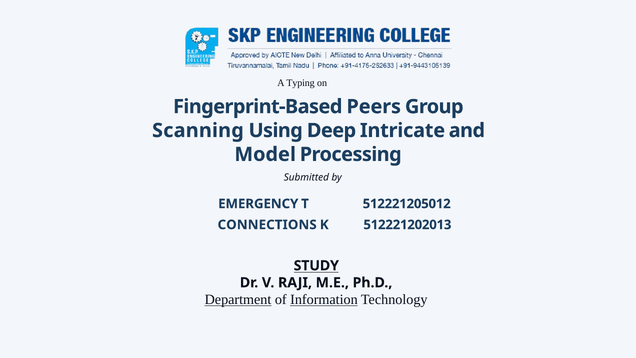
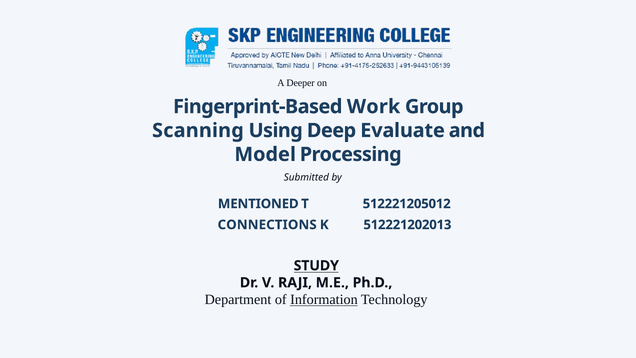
Typing: Typing -> Deeper
Peers: Peers -> Work
Intricate: Intricate -> Evaluate
EMERGENCY: EMERGENCY -> MENTIONED
Department underline: present -> none
